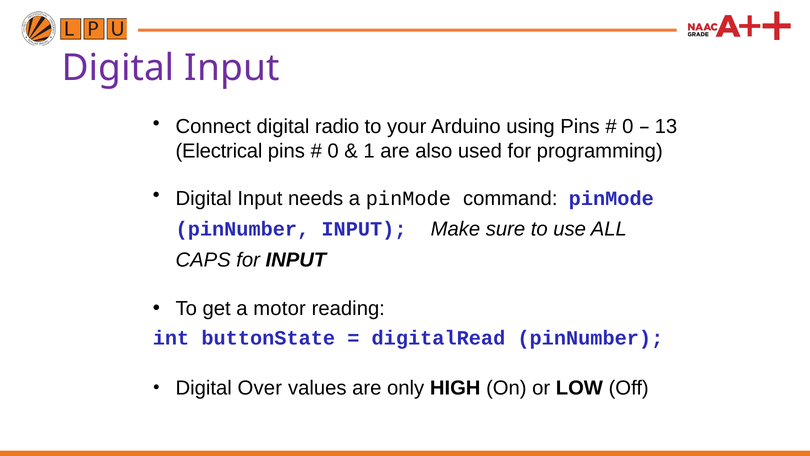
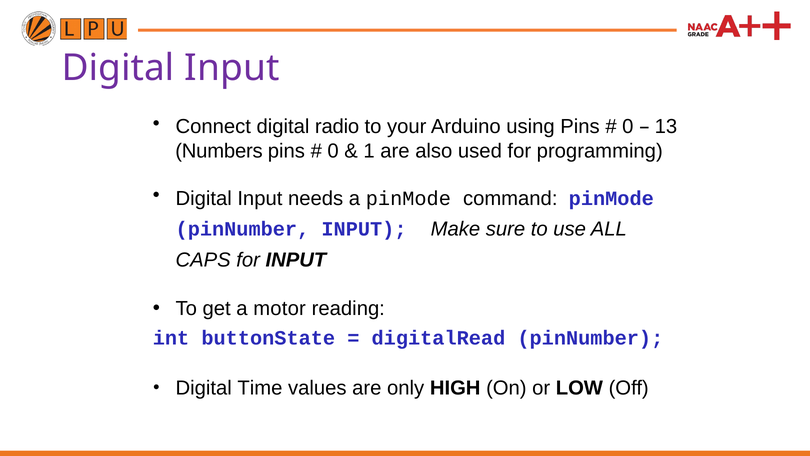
Electrical: Electrical -> Numbers
Over: Over -> Time
